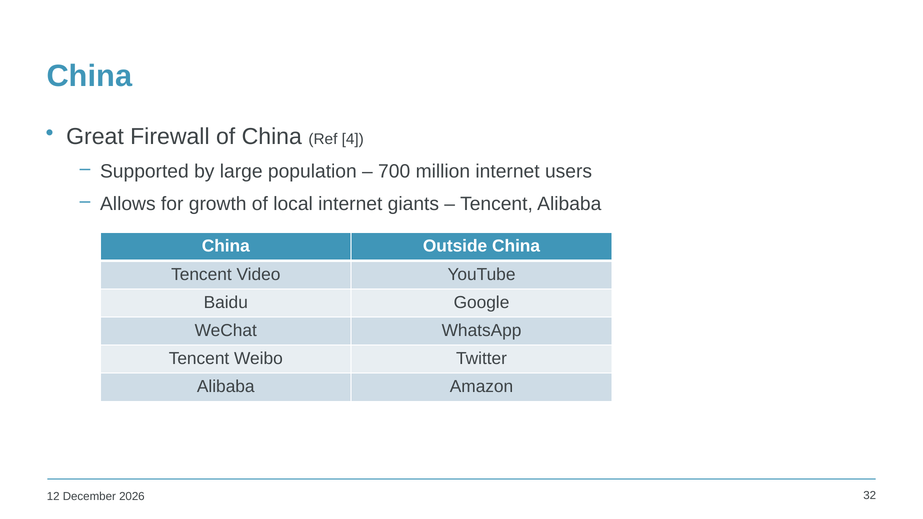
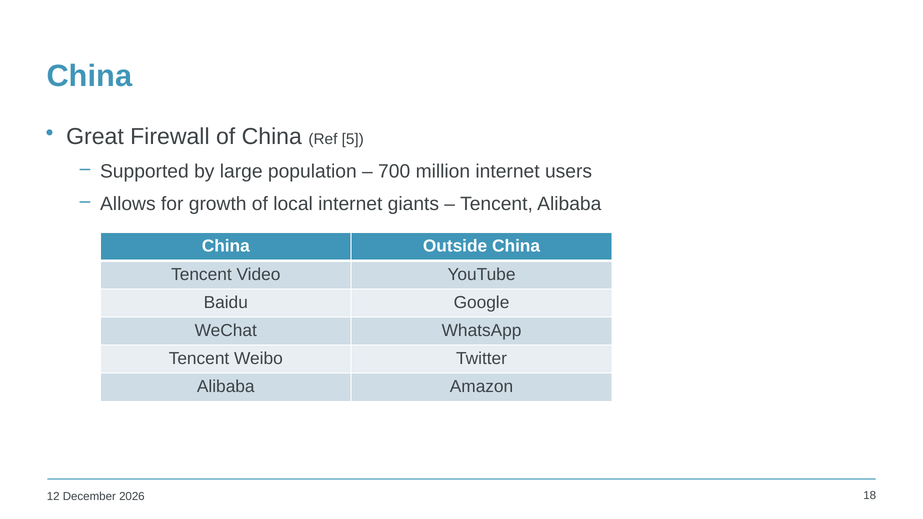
4: 4 -> 5
32: 32 -> 18
